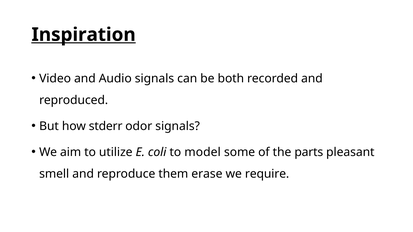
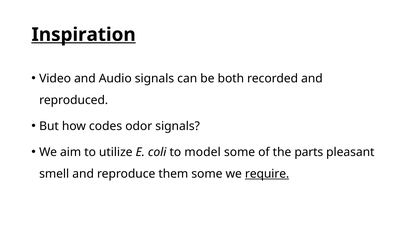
stderr: stderr -> codes
them erase: erase -> some
require underline: none -> present
